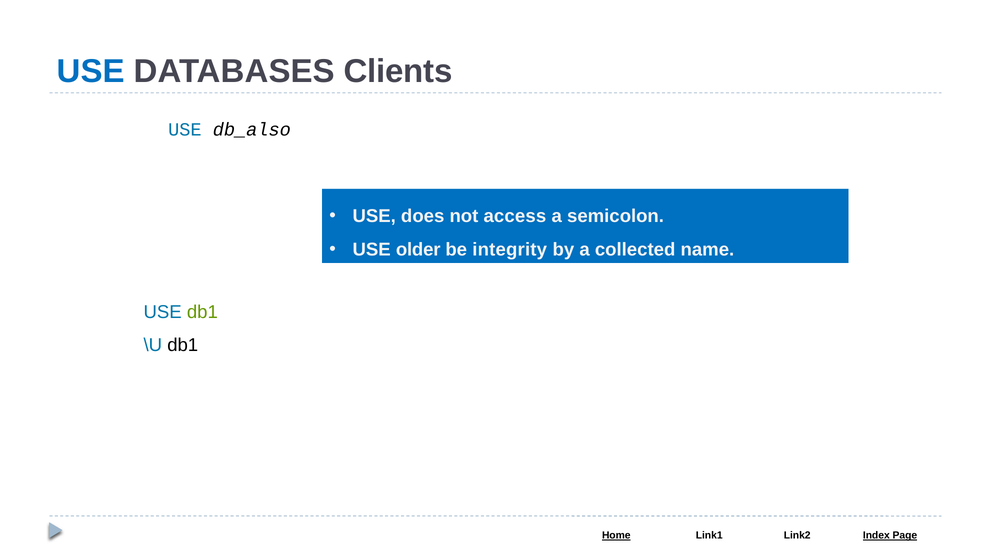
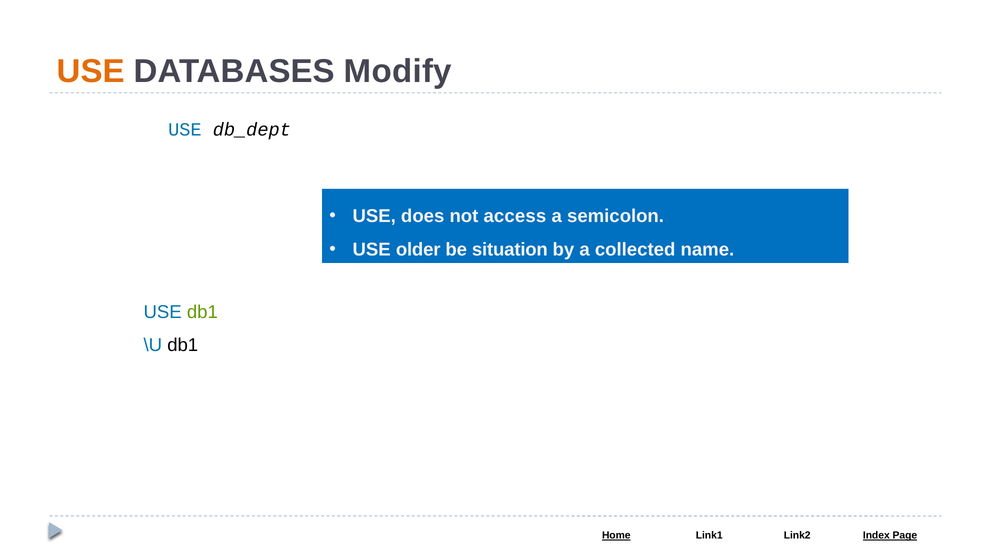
USE at (91, 71) colour: blue -> orange
Clients: Clients -> Modify
db_also: db_also -> db_dept
integrity: integrity -> situation
